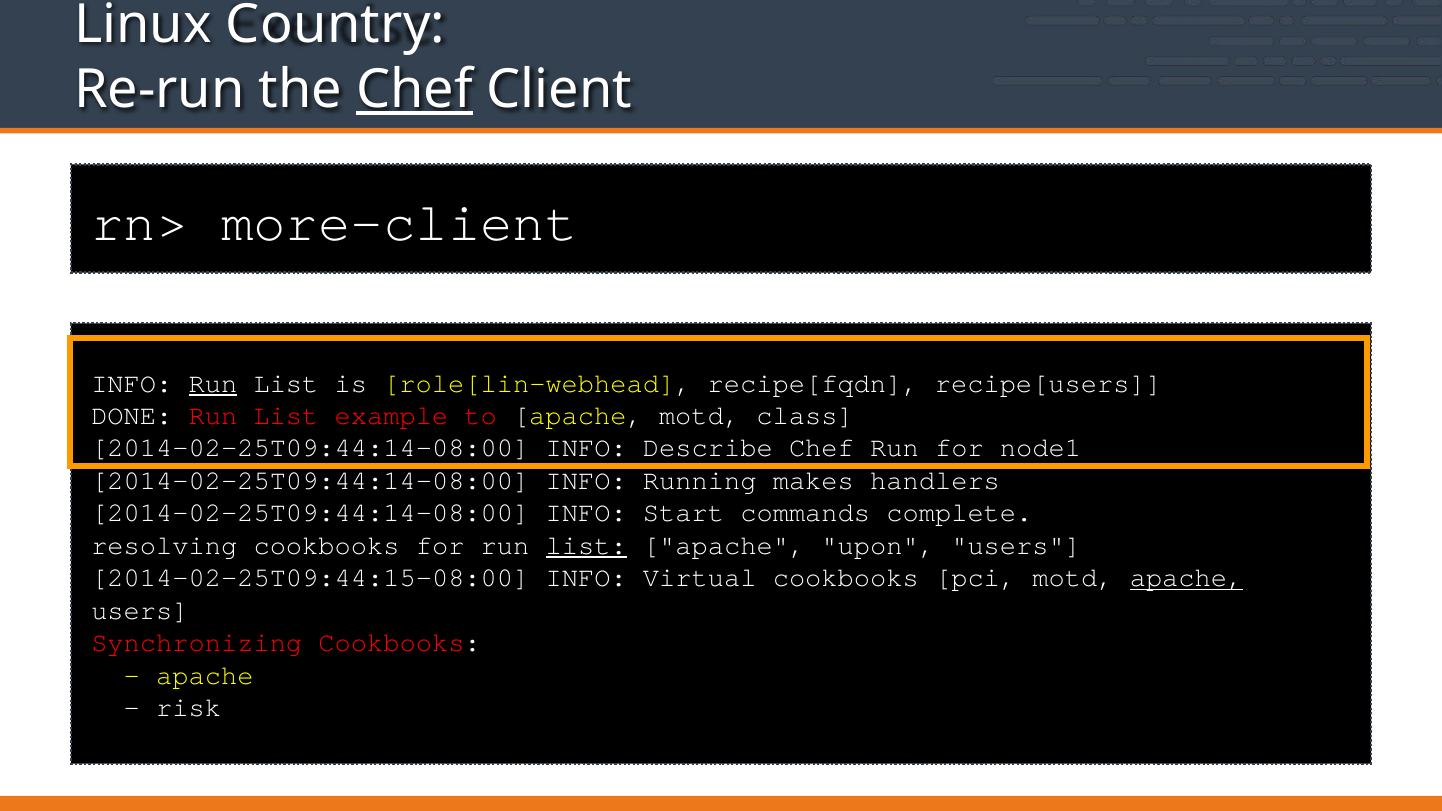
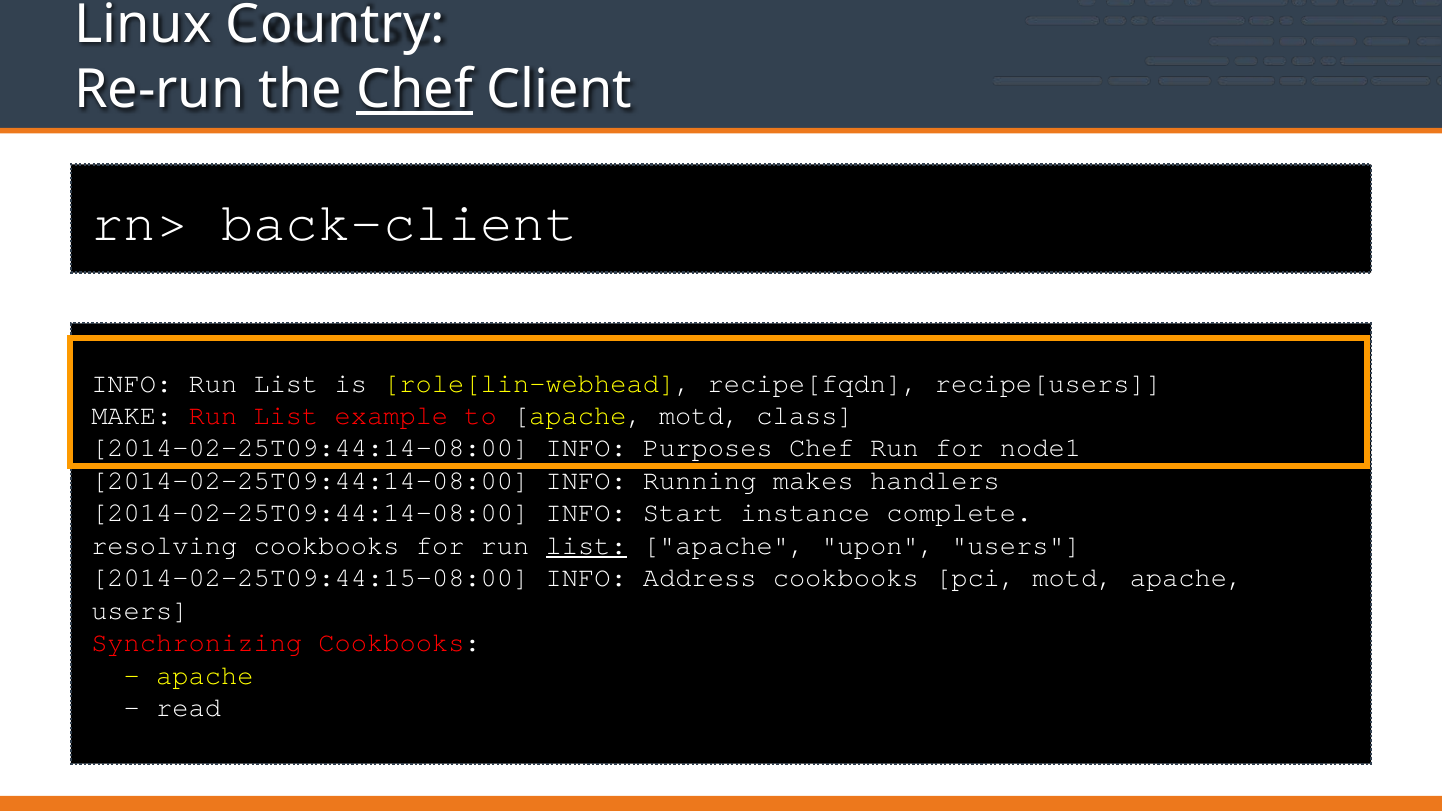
more-client: more-client -> back-client
Run at (213, 383) underline: present -> none
DONE: DONE -> MAKE
Describe: Describe -> Purposes
commands: commands -> instance
Virtual: Virtual -> Address
apache at (1187, 578) underline: present -> none
risk: risk -> read
